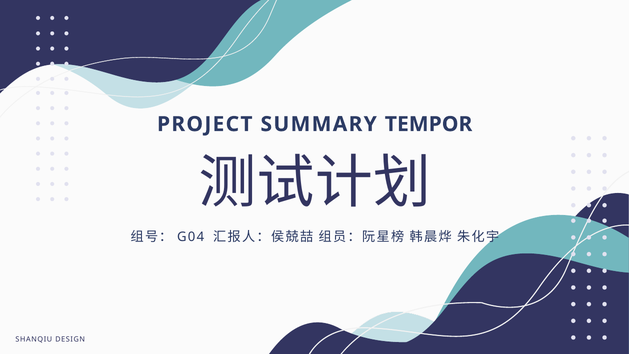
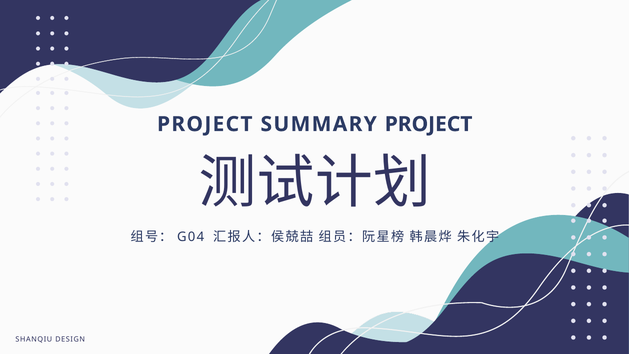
SUMMARY TEMPOR: TEMPOR -> PROJECT
